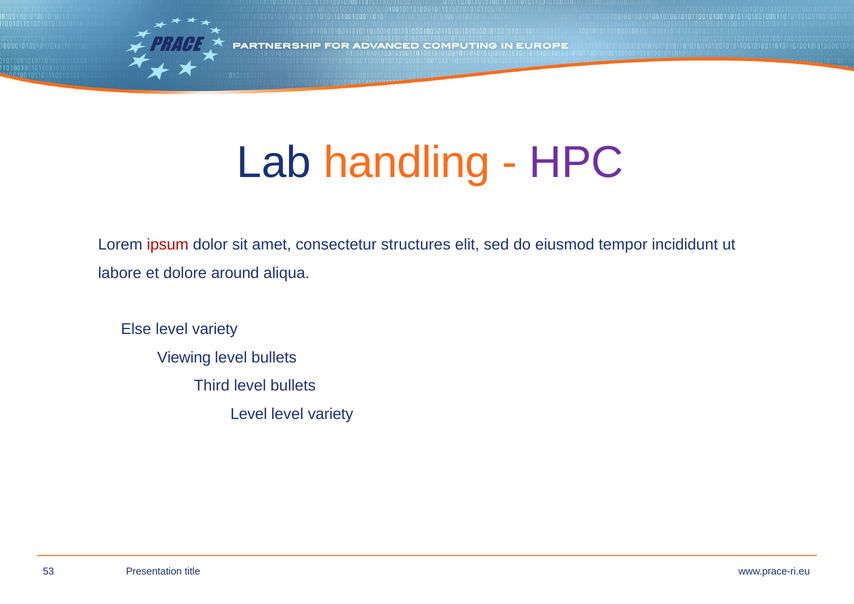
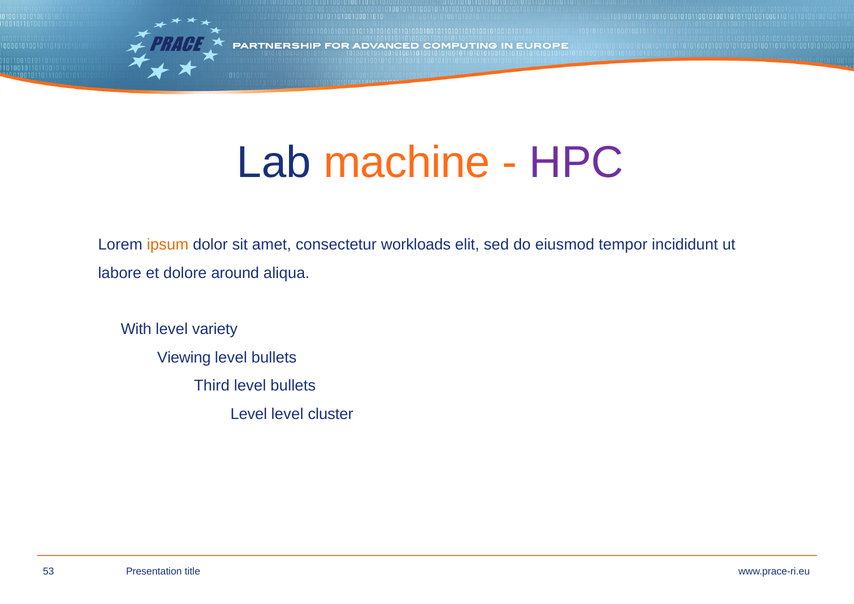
handling: handling -> machine
ipsum colour: red -> orange
structures: structures -> workloads
Else: Else -> With
variety at (331, 414): variety -> cluster
